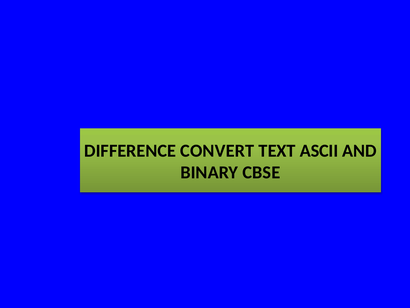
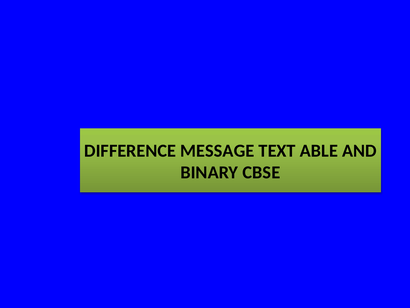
CONVERT: CONVERT -> MESSAGE
ASCII: ASCII -> ABLE
